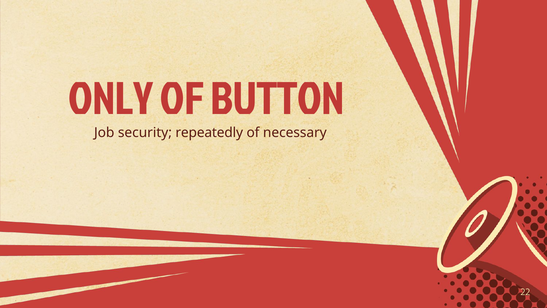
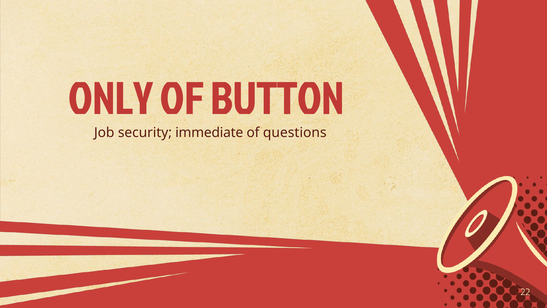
repeatedly: repeatedly -> immediate
necessary: necessary -> questions
